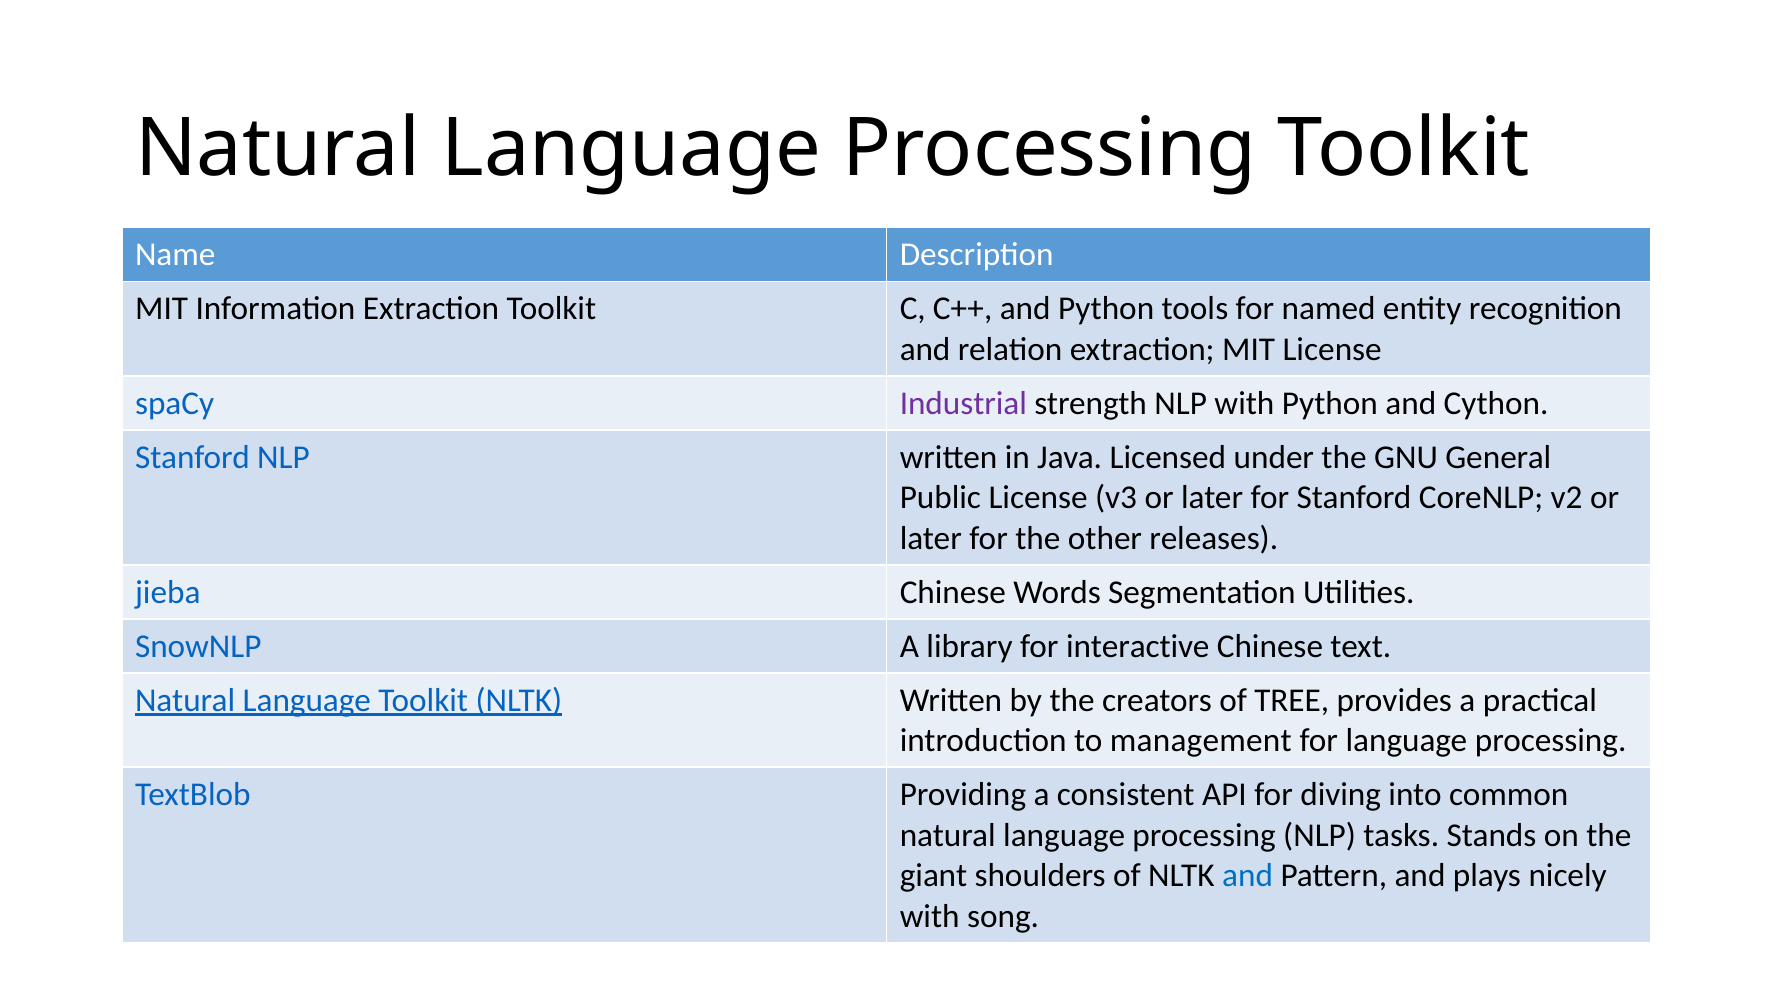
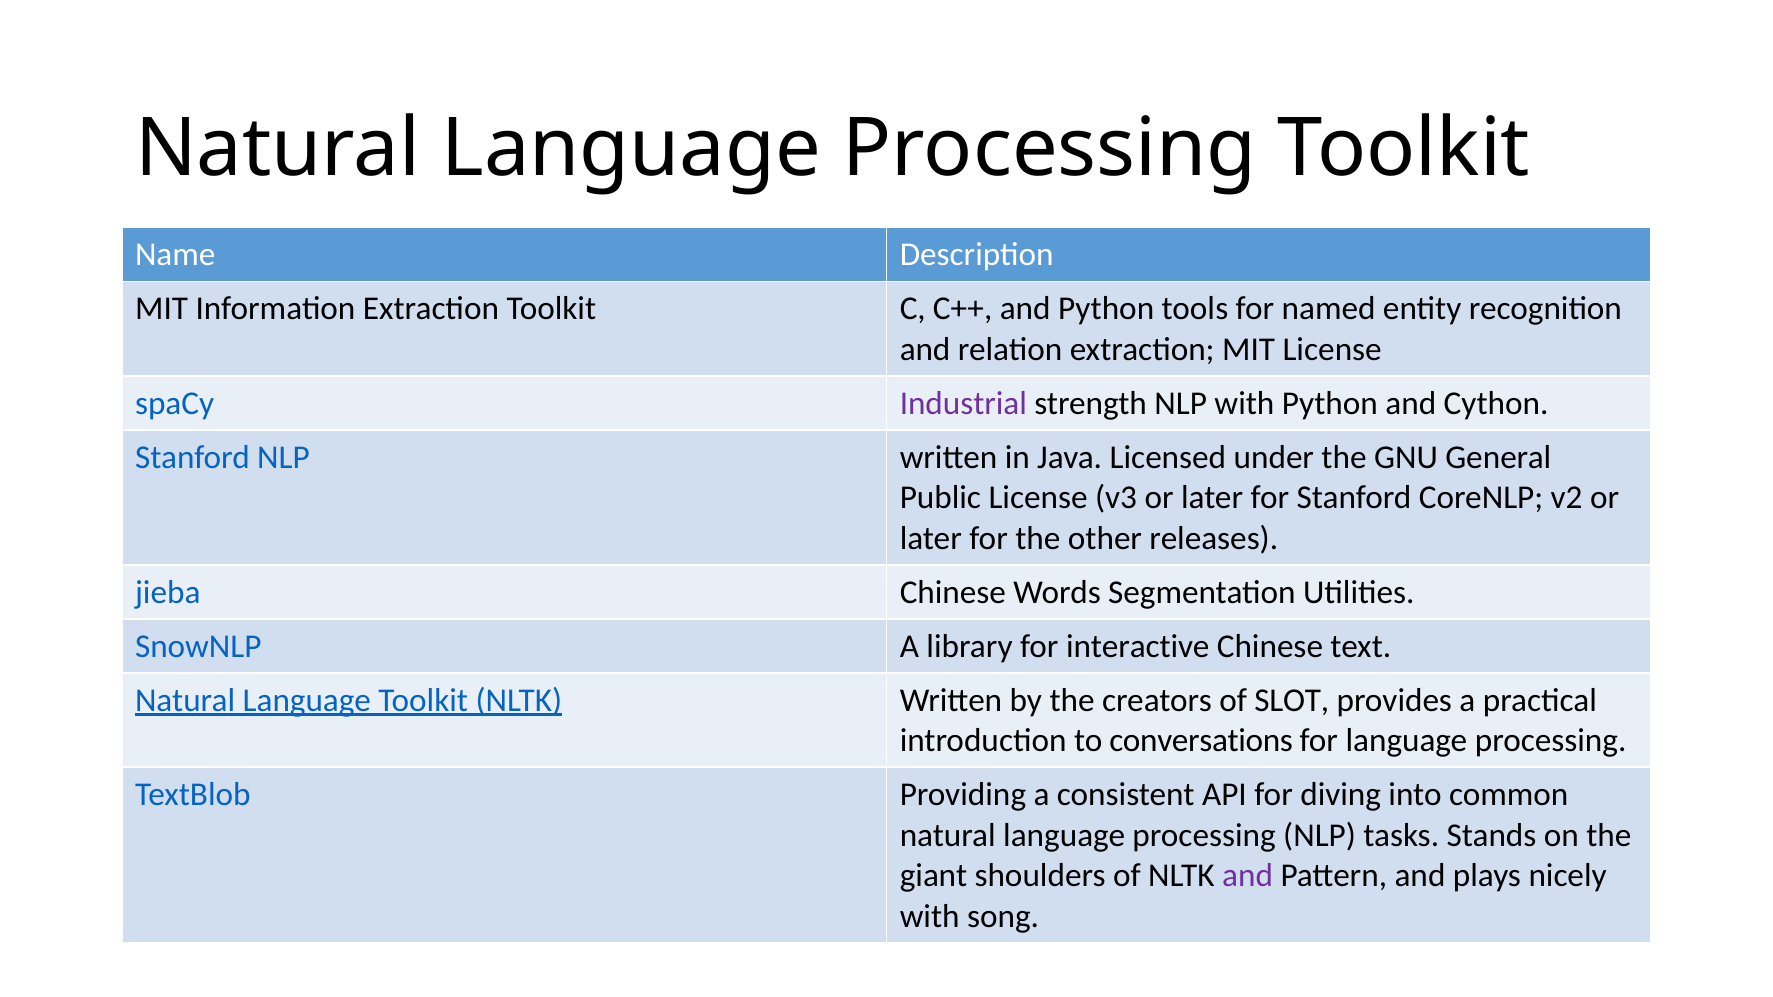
TREE: TREE -> SLOT
management: management -> conversations
and at (1248, 876) colour: blue -> purple
